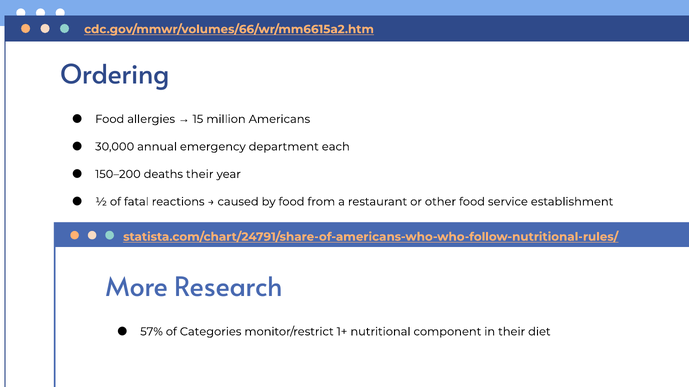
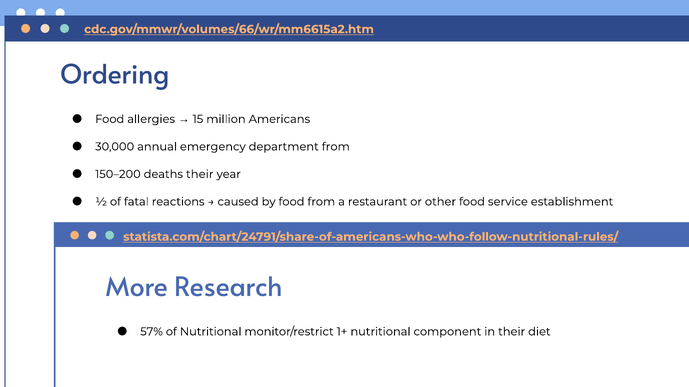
department each: each -> from
of Categories: Categories -> Nutritional
